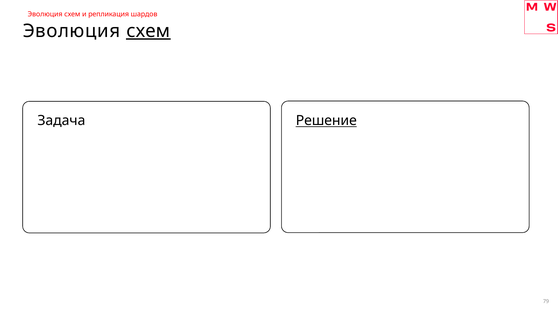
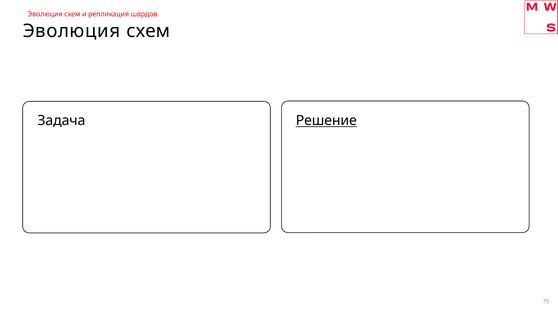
схем at (148, 31) underline: present -> none
